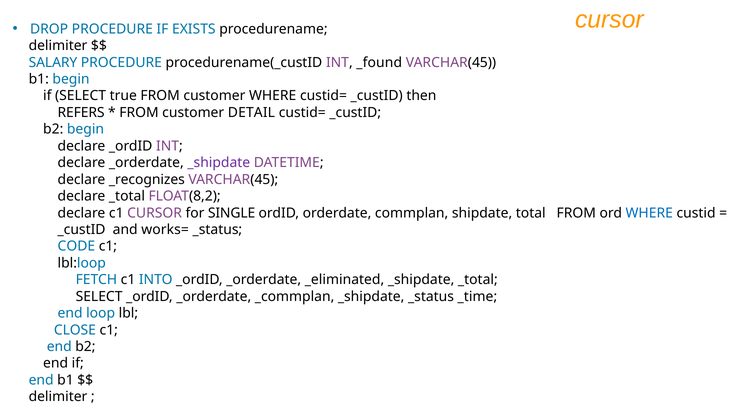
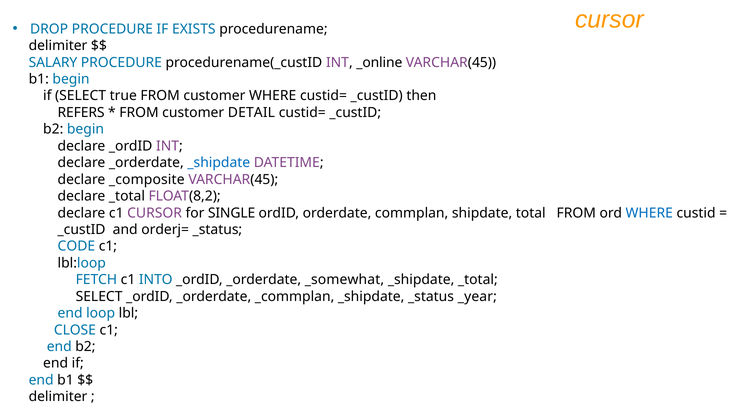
_found: _found -> _online
_shipdate at (219, 163) colour: purple -> blue
_recognizes: _recognizes -> _composite
works=: works= -> orderj=
_eliminated: _eliminated -> _somewhat
_time: _time -> _year
